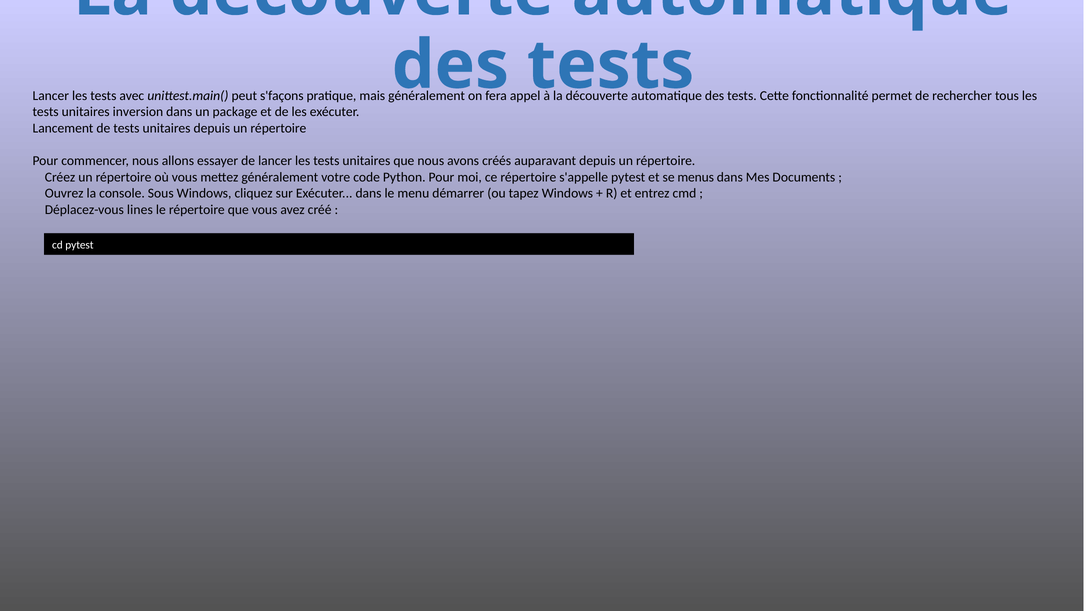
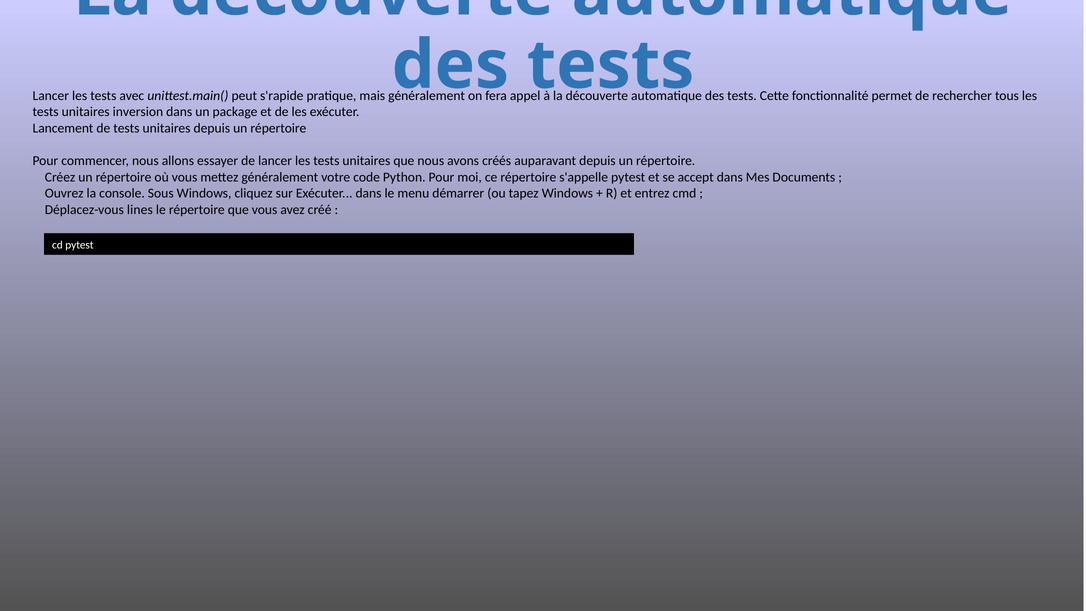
s'façons: s'façons -> s'rapide
menus: menus -> accept
